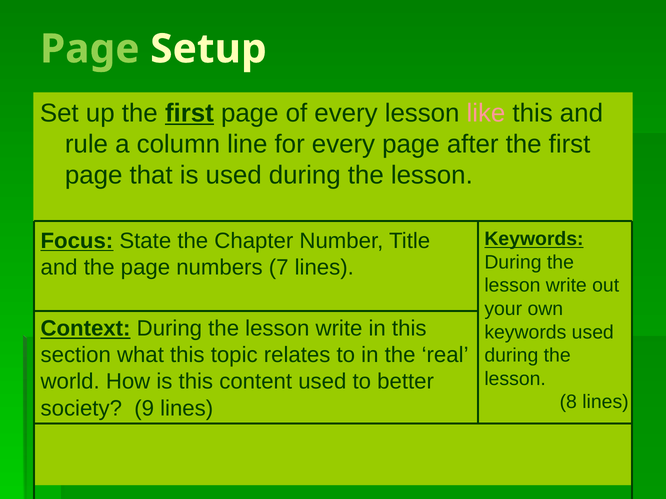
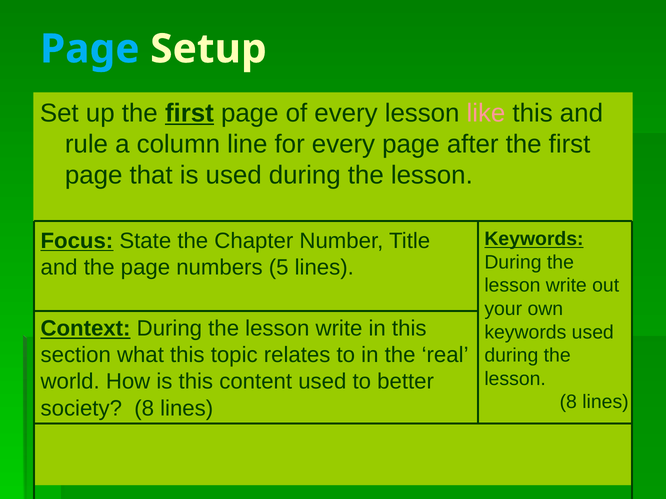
Page at (90, 49) colour: light green -> light blue
7: 7 -> 5
society 9: 9 -> 8
